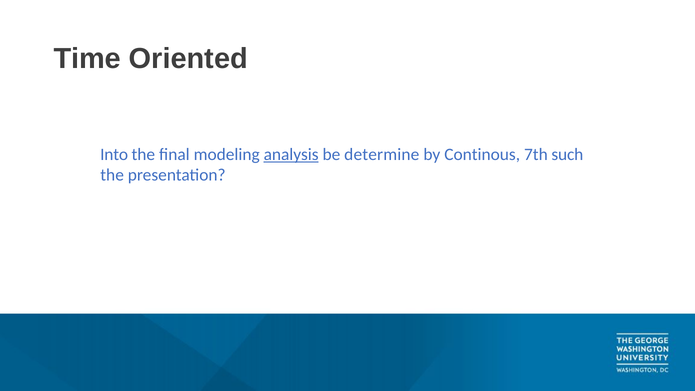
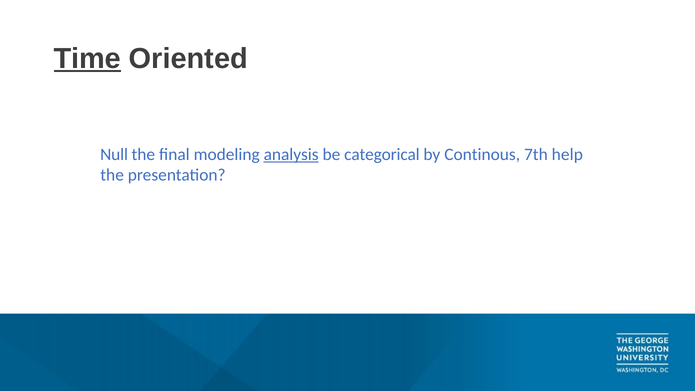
Time underline: none -> present
Into: Into -> Null
determine: determine -> categorical
such: such -> help
